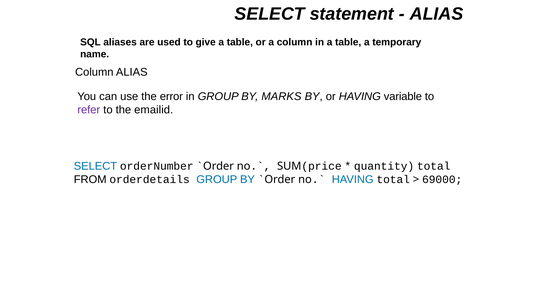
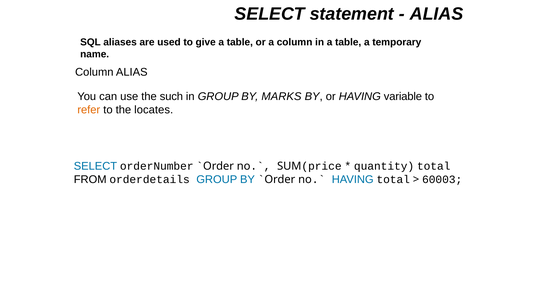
error: error -> such
refer colour: purple -> orange
emailid: emailid -> locates
69000: 69000 -> 60003
